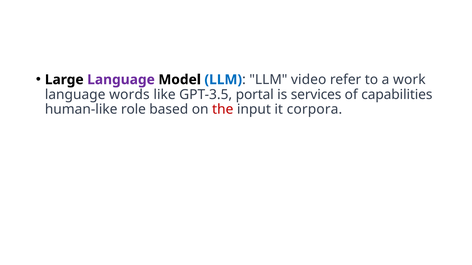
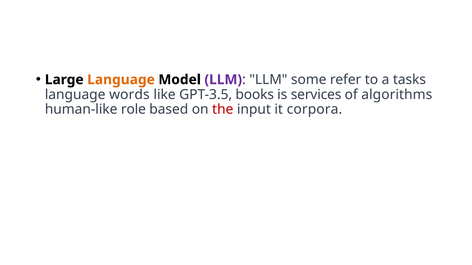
Language at (121, 80) colour: purple -> orange
LLM at (223, 80) colour: blue -> purple
video: video -> some
work: work -> tasks
portal: portal -> books
capabilities: capabilities -> algorithms
